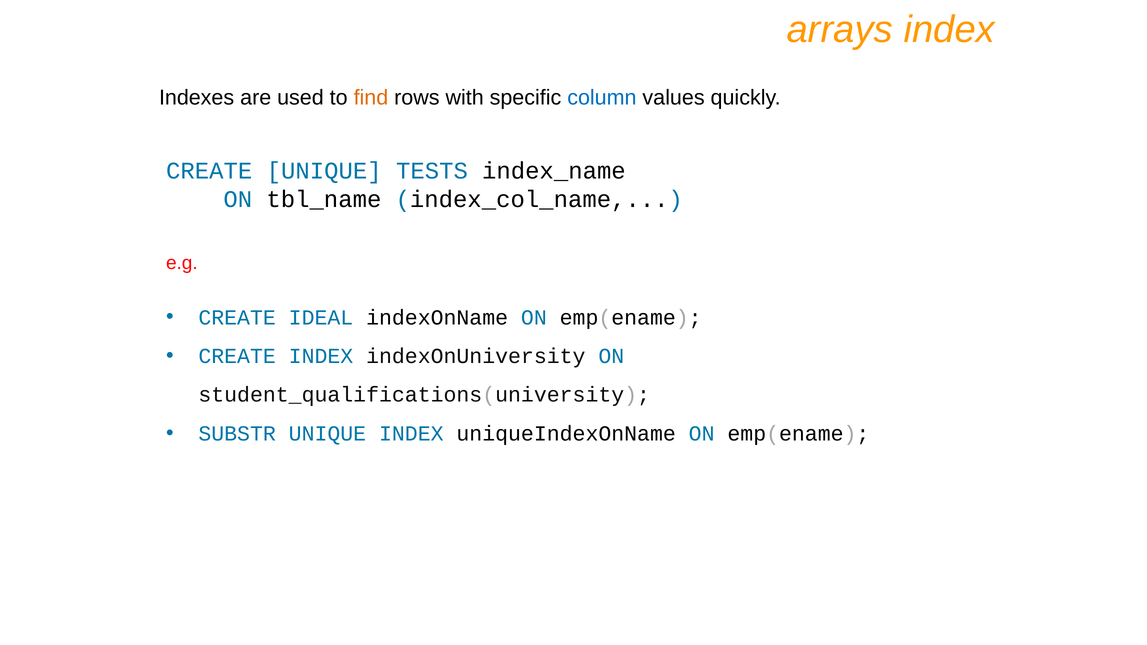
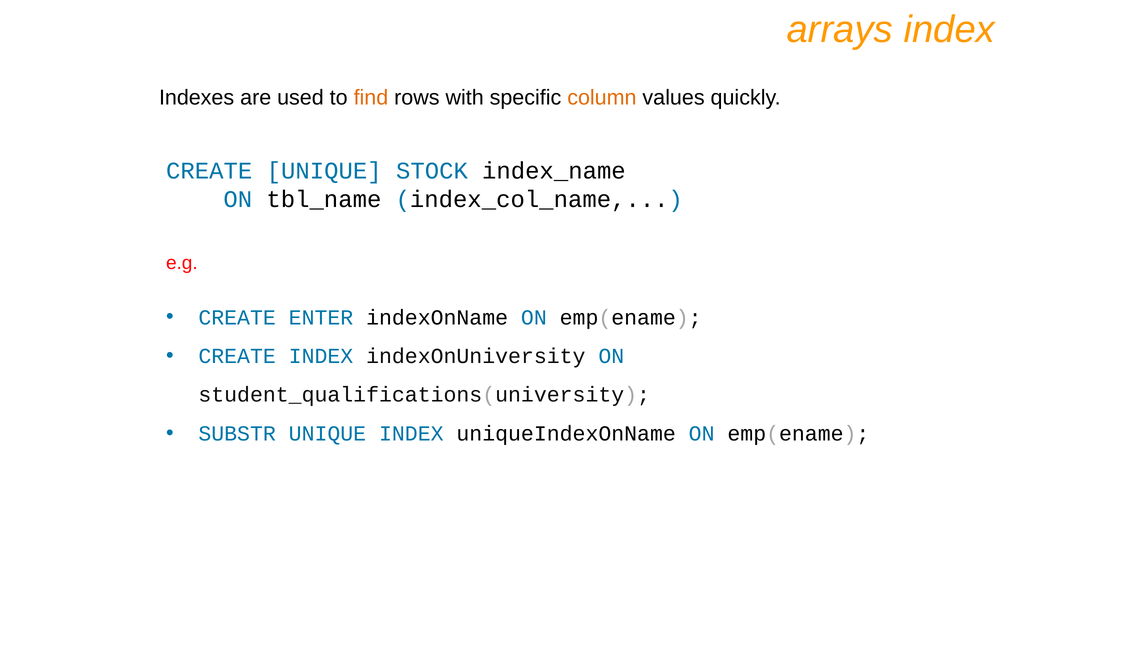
column colour: blue -> orange
TESTS: TESTS -> STOCK
IDEAL: IDEAL -> ENTER
